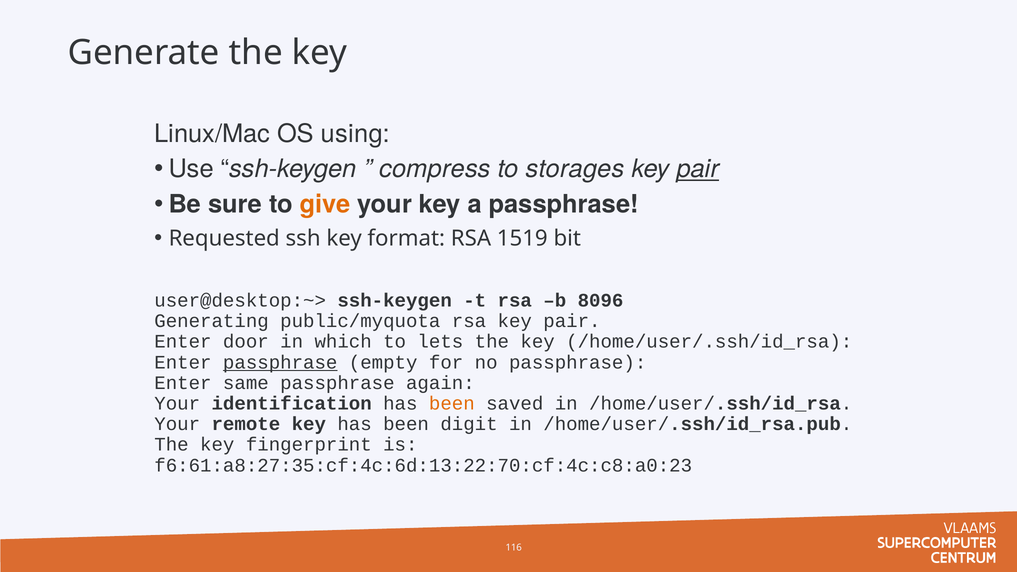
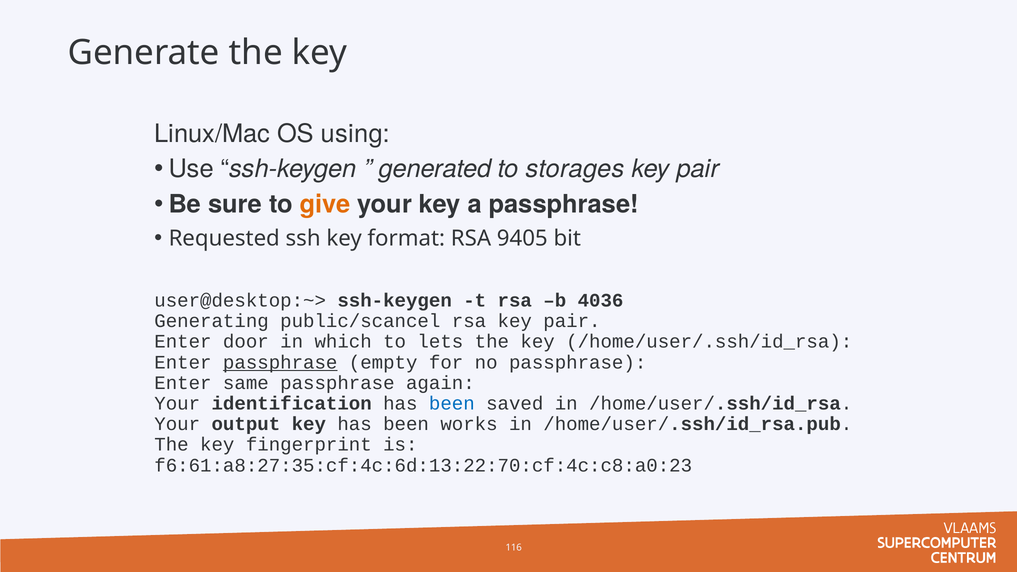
compress: compress -> generated
pair at (698, 169) underline: present -> none
1519: 1519 -> 9405
8096: 8096 -> 4036
public/myquota: public/myquota -> public/scancel
been at (452, 403) colour: orange -> blue
remote: remote -> output
digit: digit -> works
